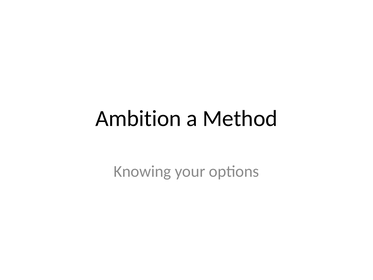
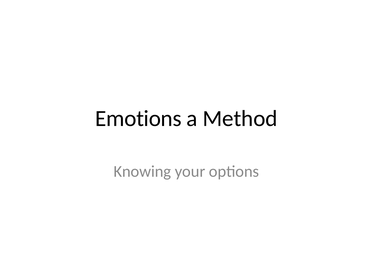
Ambition: Ambition -> Emotions
